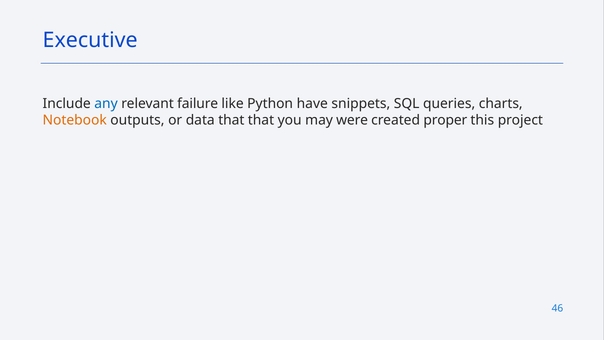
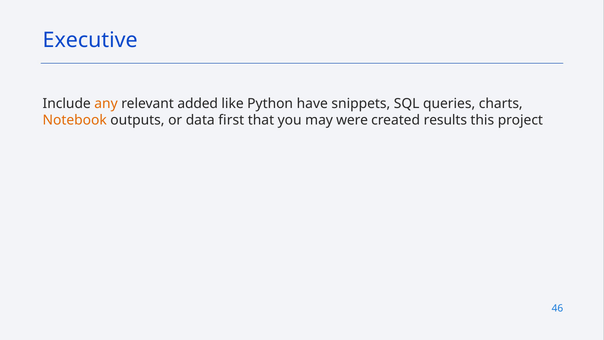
any colour: blue -> orange
failure: failure -> added
data that: that -> first
proper: proper -> results
